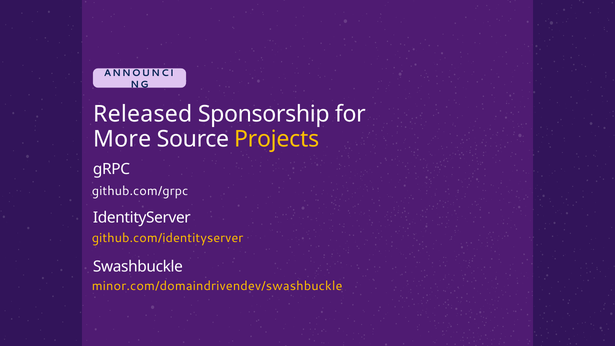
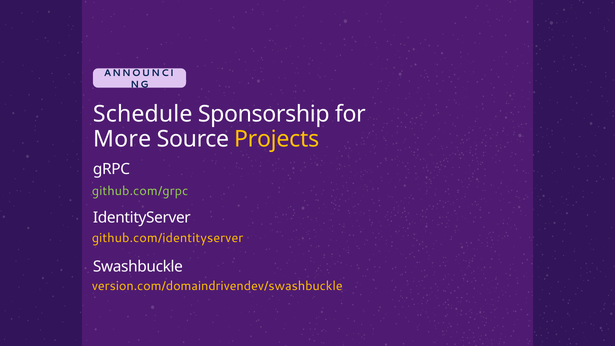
Released: Released -> Schedule
github.com/grpc colour: white -> light green
minor.com/domaindrivendev/swashbuckle: minor.com/domaindrivendev/swashbuckle -> version.com/domaindrivendev/swashbuckle
